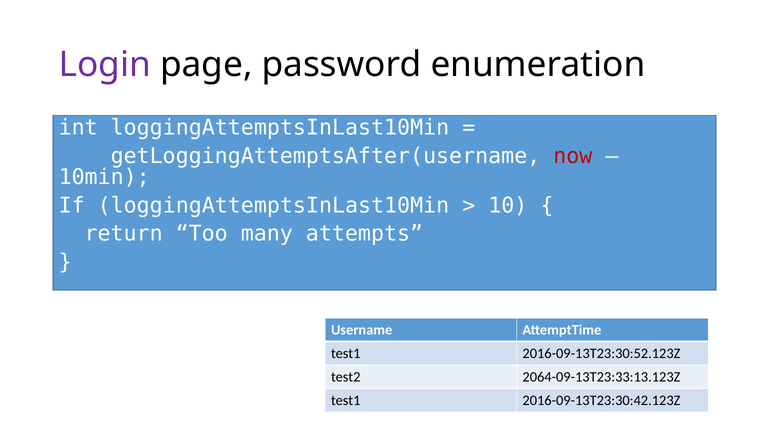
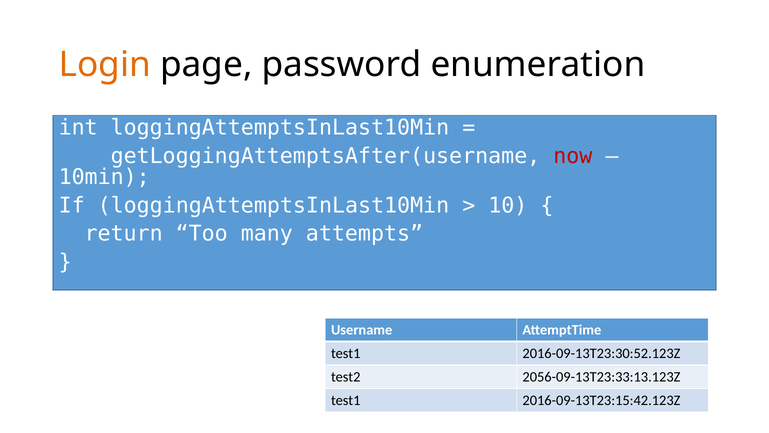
Login colour: purple -> orange
2064-09-13T23:33:13.123Z: 2064-09-13T23:33:13.123Z -> 2056-09-13T23:33:13.123Z
2016-09-13T23:30:42.123Z: 2016-09-13T23:30:42.123Z -> 2016-09-13T23:15:42.123Z
